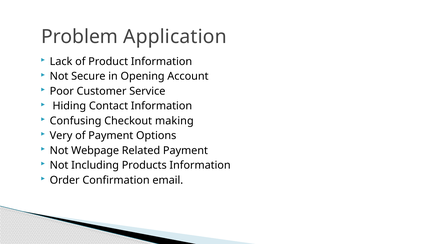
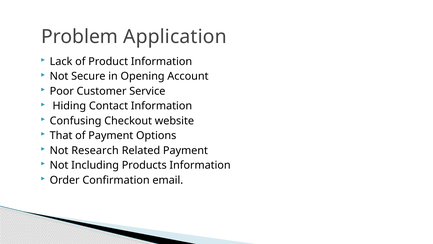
making: making -> website
Very: Very -> That
Webpage: Webpage -> Research
